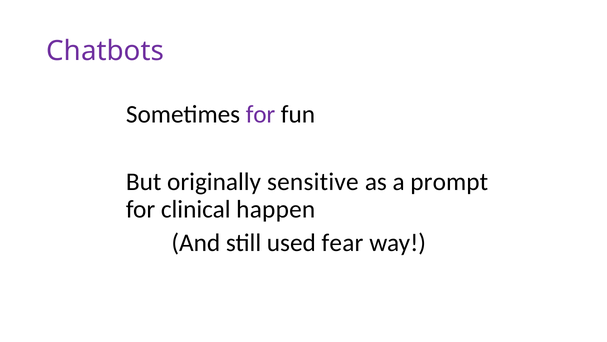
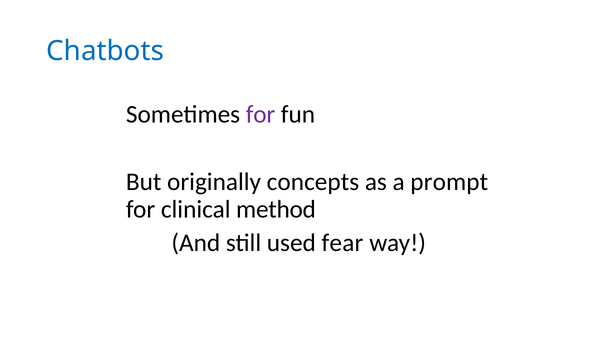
Chatbots colour: purple -> blue
sensitive: sensitive -> concepts
happen: happen -> method
